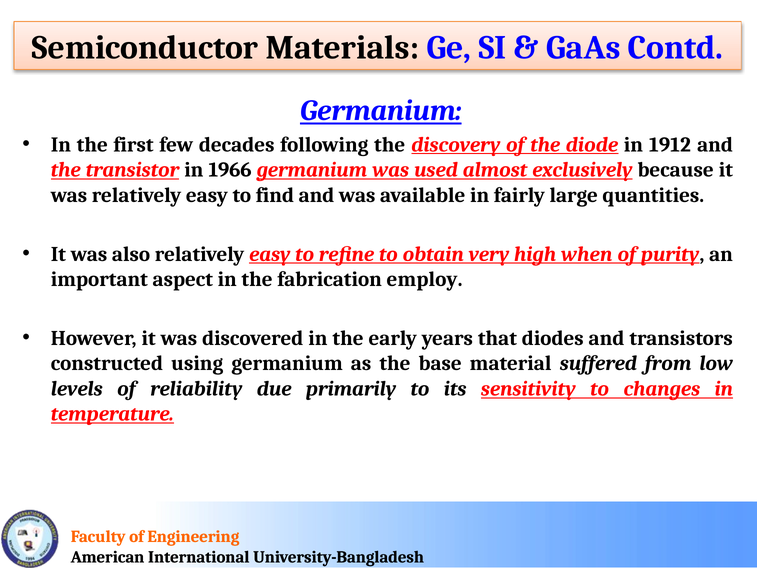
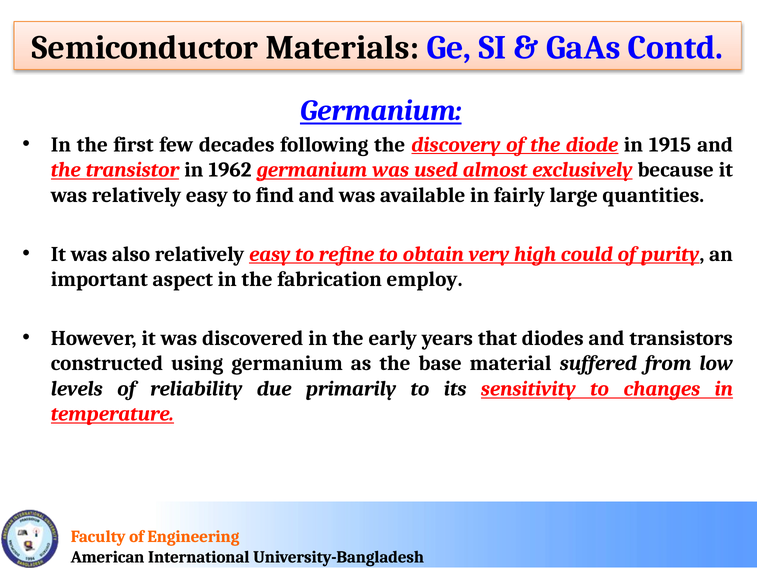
1912: 1912 -> 1915
1966: 1966 -> 1962
when: when -> could
